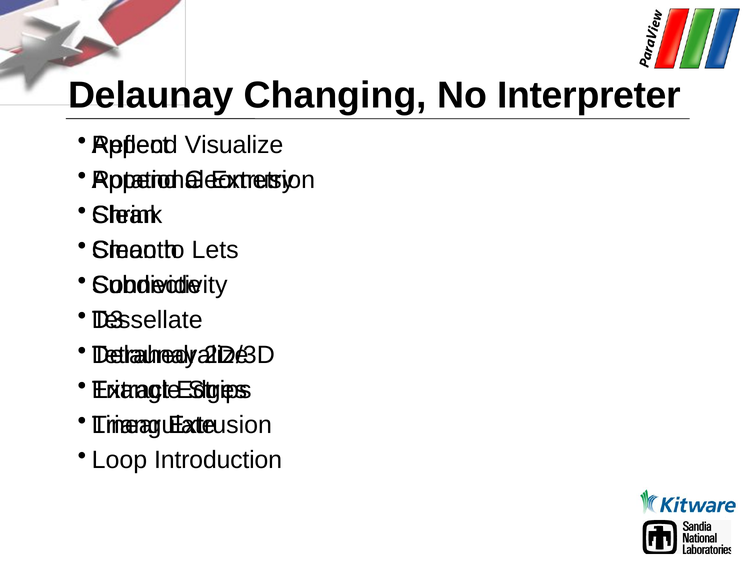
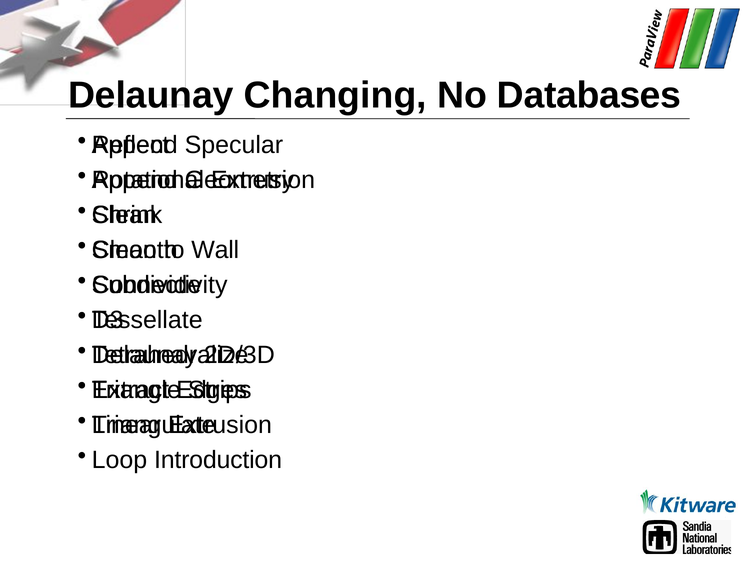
Interpreter: Interpreter -> Databases
Visualize: Visualize -> Specular
Lets: Lets -> Wall
